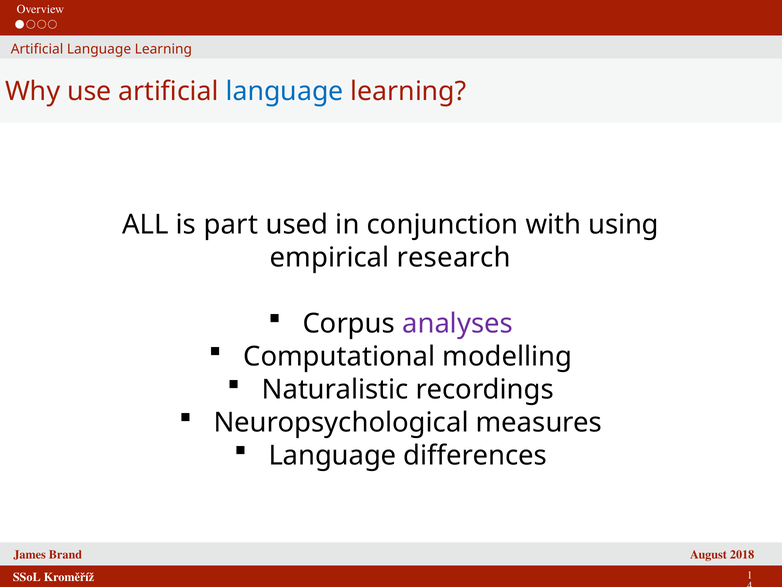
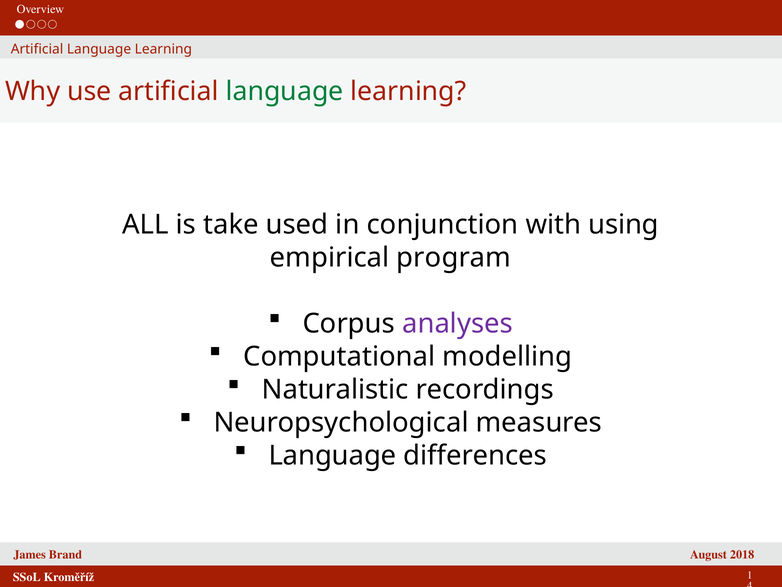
language at (285, 91) colour: blue -> green
part: part -> take
research: research -> program
